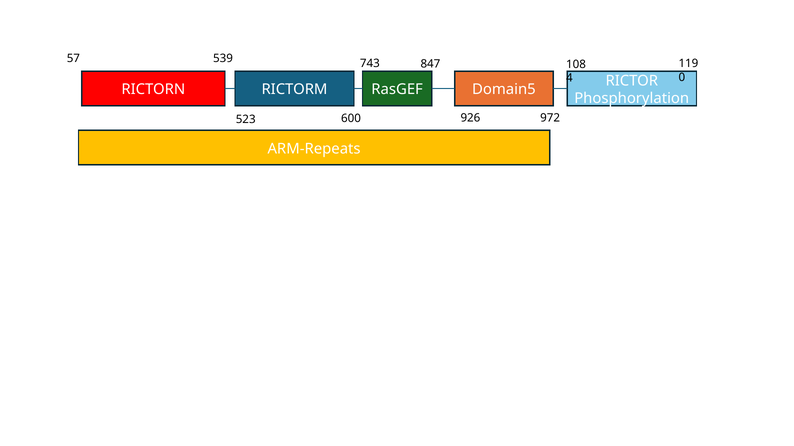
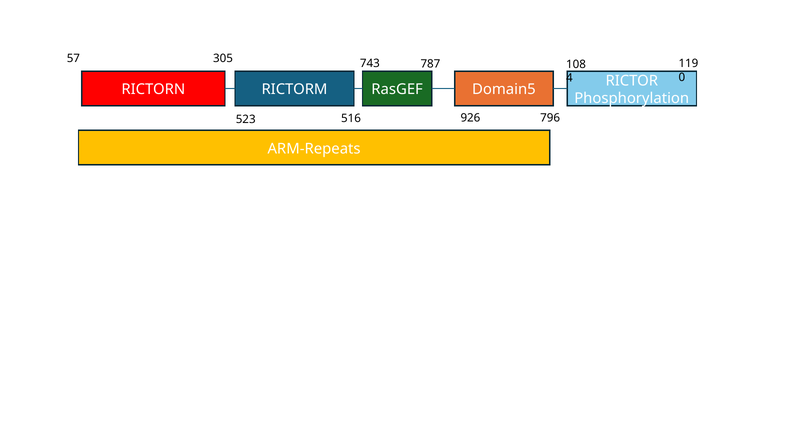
539: 539 -> 305
847: 847 -> 787
972: 972 -> 796
600: 600 -> 516
